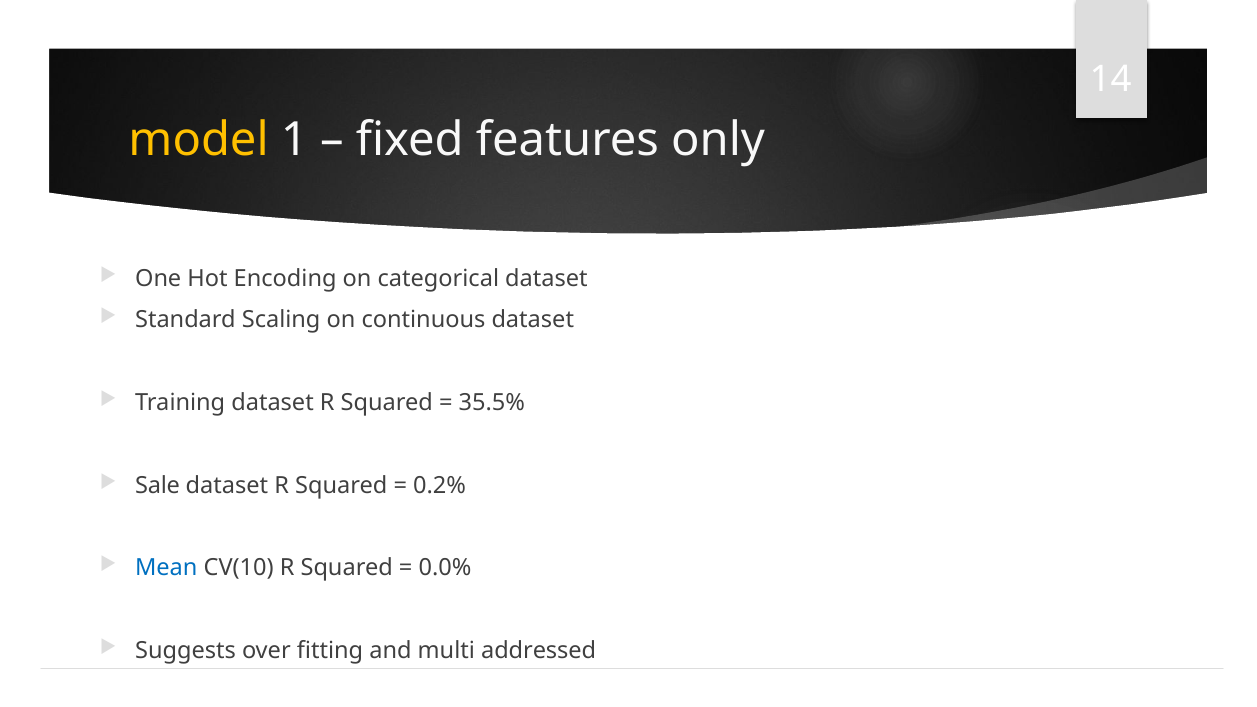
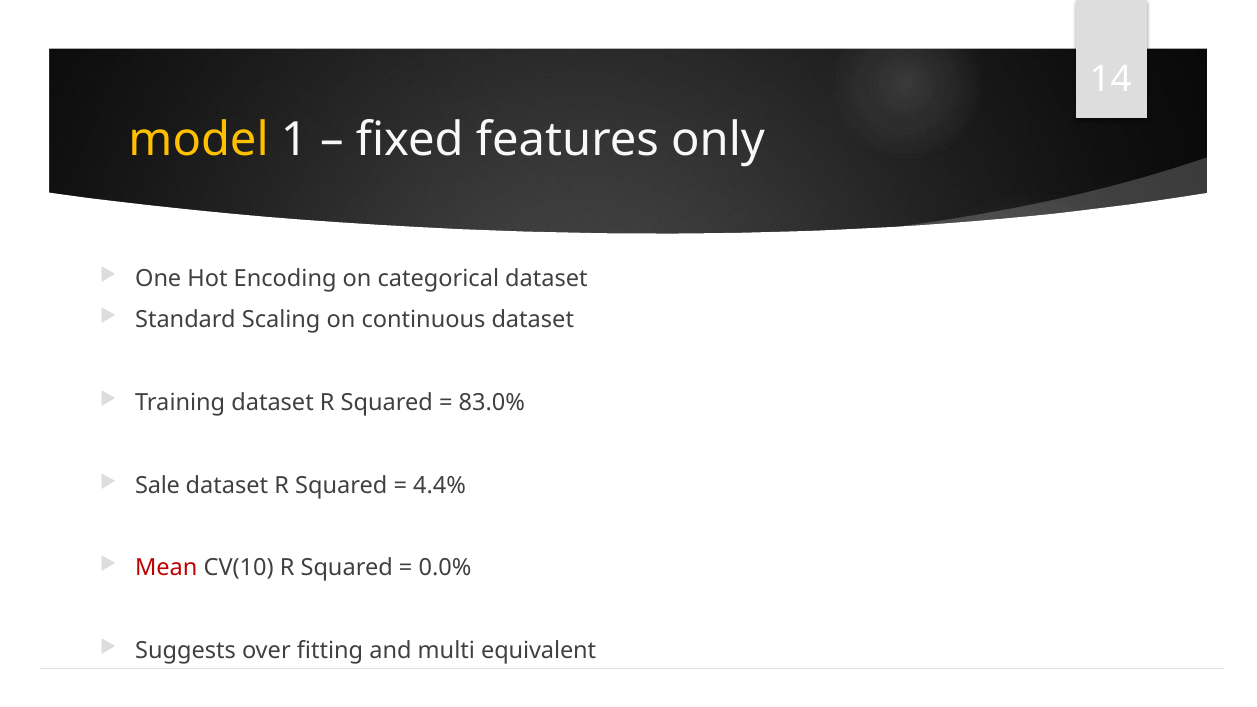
35.5%: 35.5% -> 83.0%
0.2%: 0.2% -> 4.4%
Mean colour: blue -> red
addressed: addressed -> equivalent
